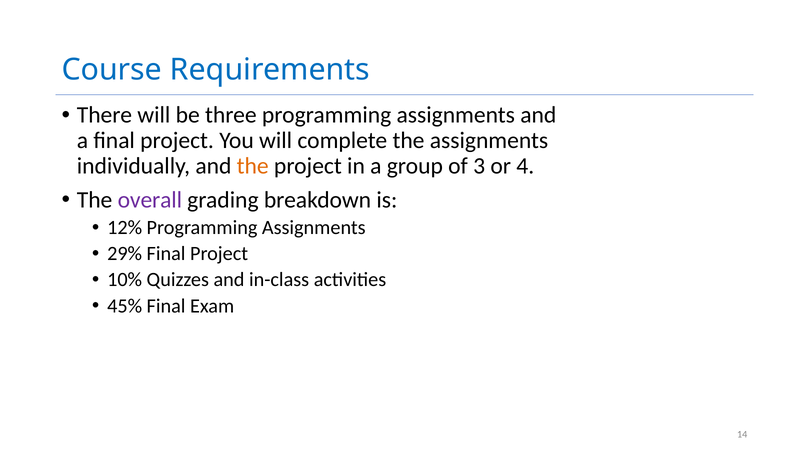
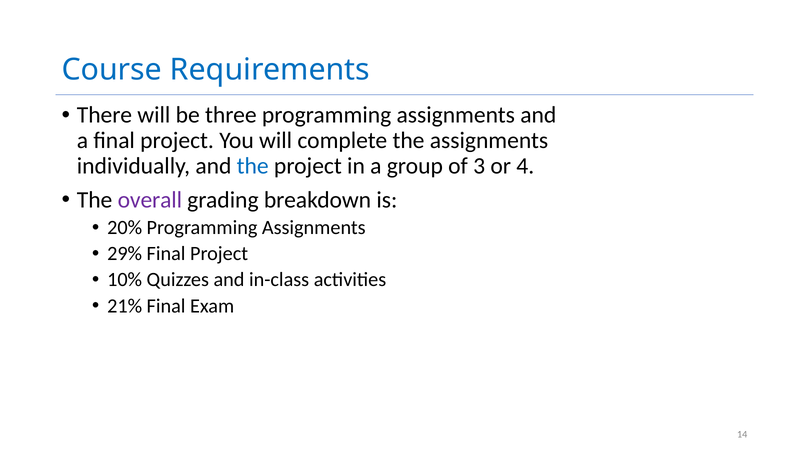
the at (253, 166) colour: orange -> blue
12%: 12% -> 20%
45%: 45% -> 21%
